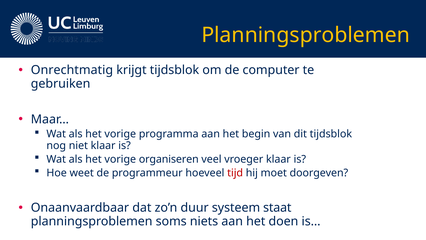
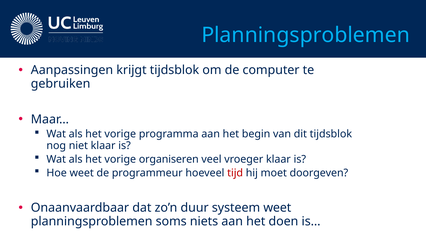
Planningsproblemen at (306, 35) colour: yellow -> light blue
Onrechtmatig: Onrechtmatig -> Aanpassingen
systeem staat: staat -> weet
